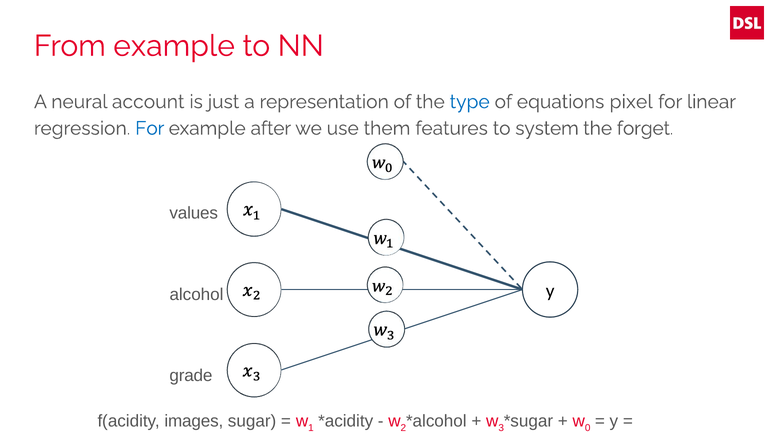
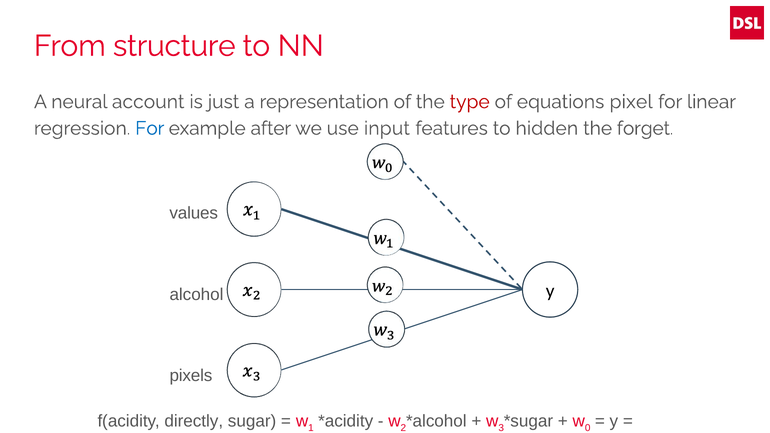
From example: example -> structure
type colour: blue -> red
them: them -> input
system: system -> hidden
grade: grade -> pixels
images: images -> directly
